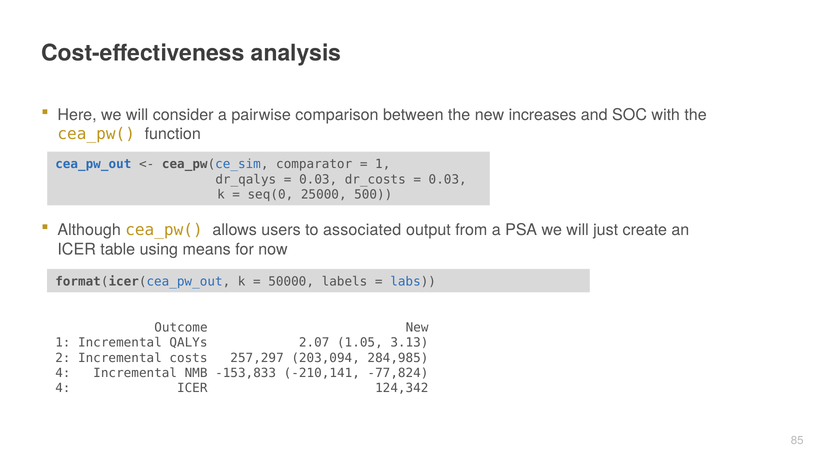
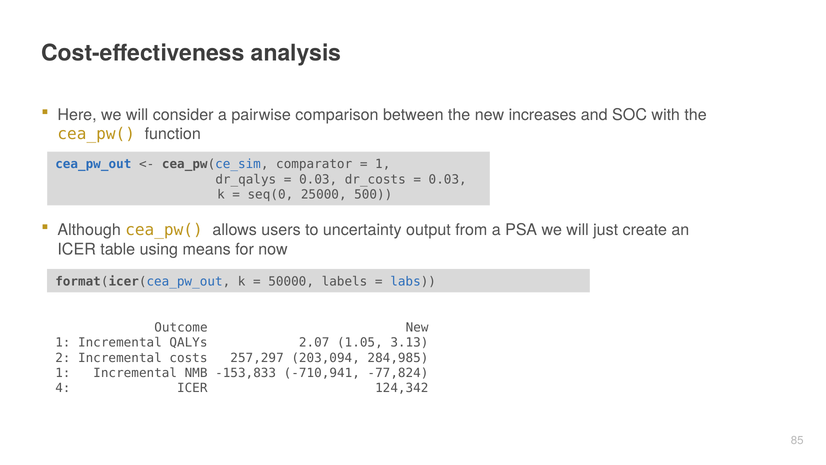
associated: associated -> uncertainty
4 at (63, 373): 4 -> 1
-210,141: -210,141 -> -710,941
